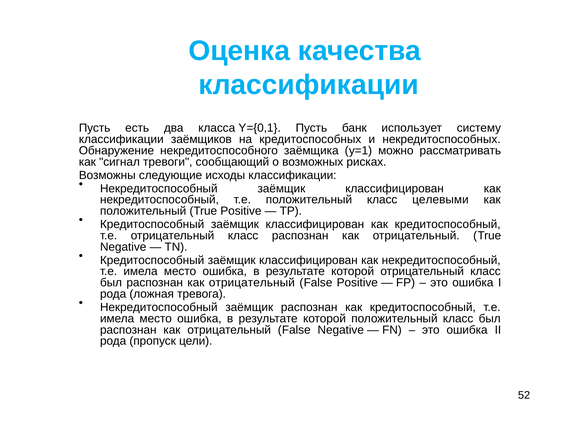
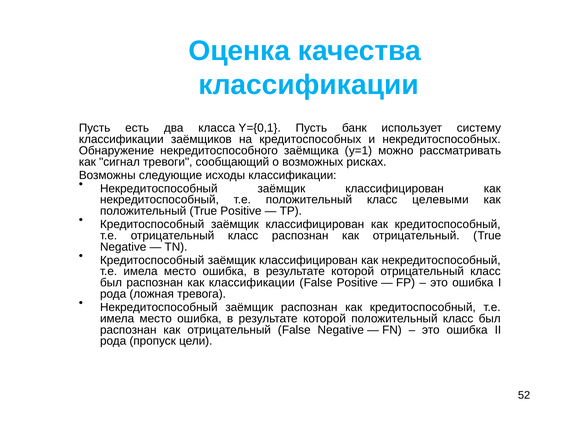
отрицательный at (252, 283): отрицательный -> классификации
